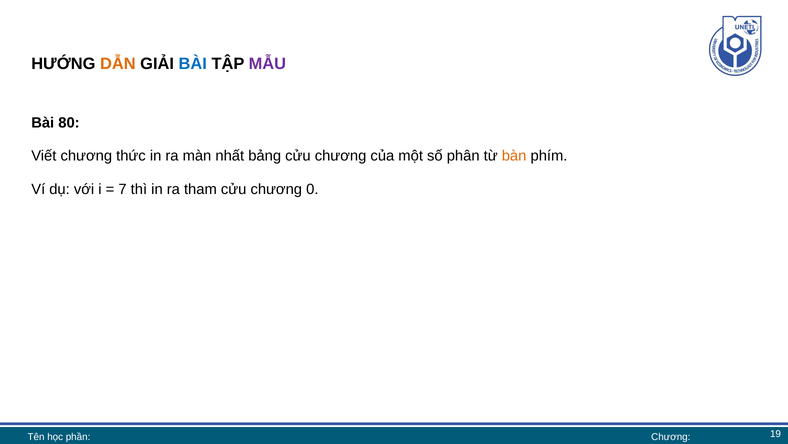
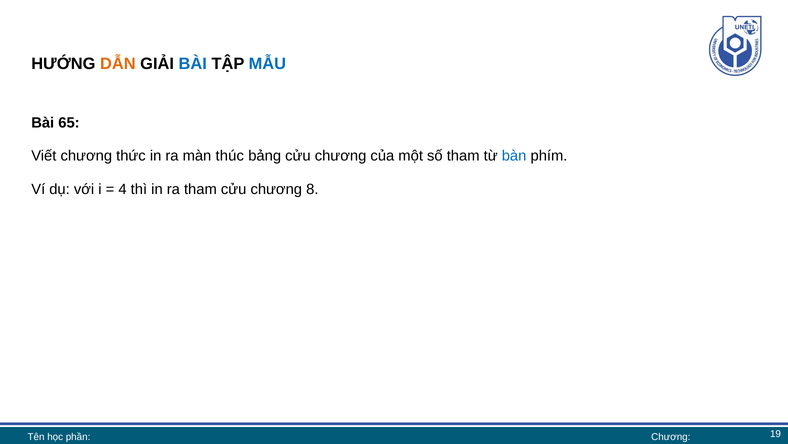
MẪU colour: purple -> blue
80: 80 -> 65
nhất: nhất -> thúc
số phân: phân -> tham
bàn colour: orange -> blue
7: 7 -> 4
0: 0 -> 8
